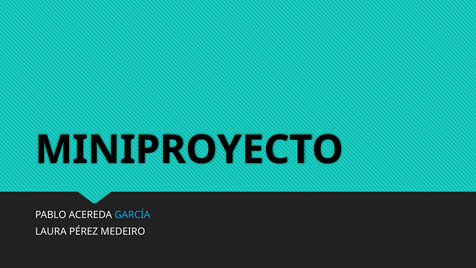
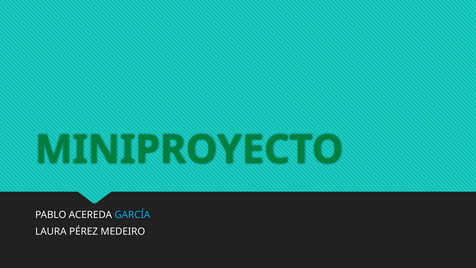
MINIPROYECTO colour: black -> green
